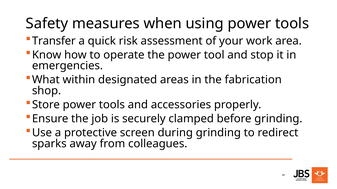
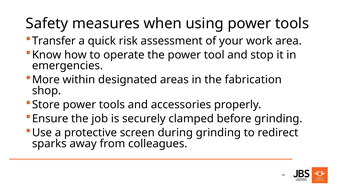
What: What -> More
